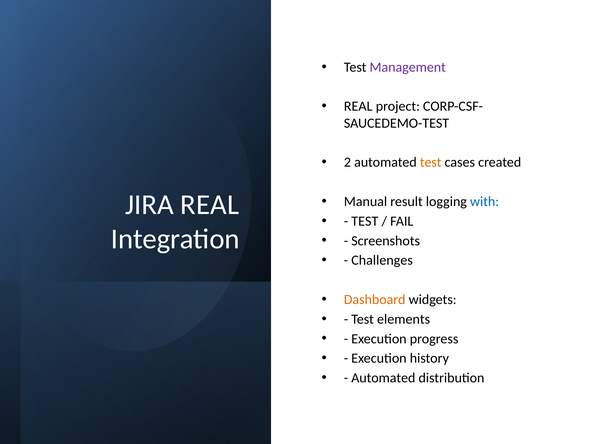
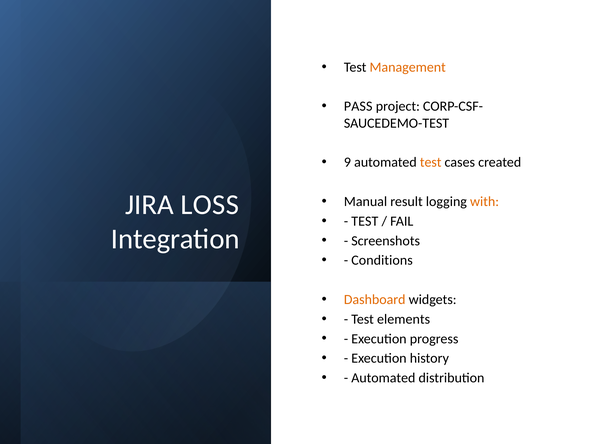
Management colour: purple -> orange
REAL at (358, 106): REAL -> PASS
2: 2 -> 9
JIRA REAL: REAL -> LOSS
with colour: blue -> orange
Challenges: Challenges -> Conditions
